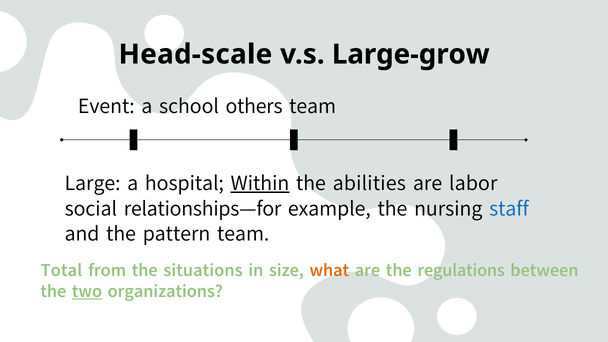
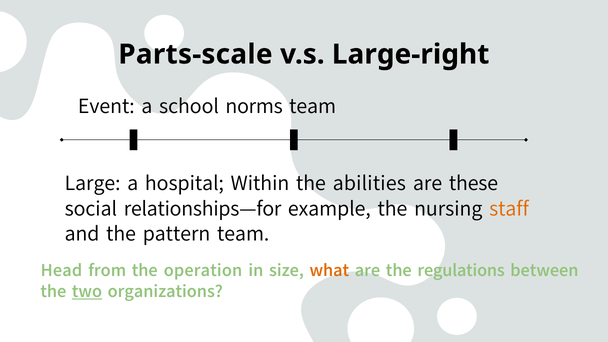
Head-scale: Head-scale -> Parts-scale
Large-grow: Large-grow -> Large-right
others: others -> norms
Within underline: present -> none
labor: labor -> these
staff colour: blue -> orange
Total: Total -> Head
situations: situations -> operation
